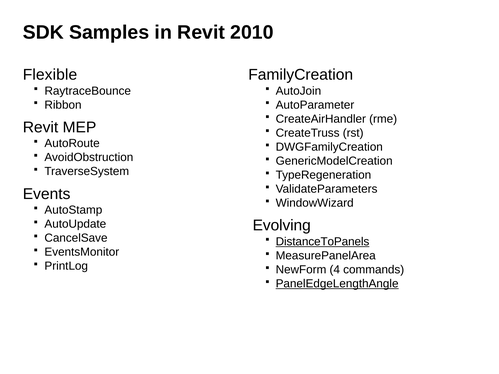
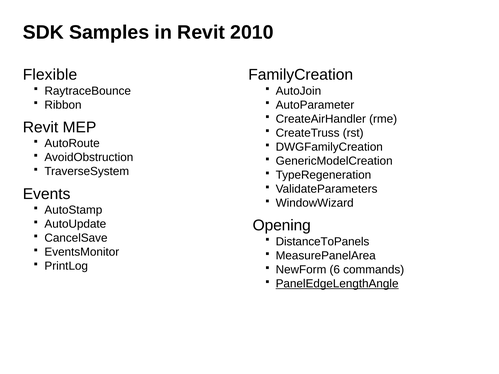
Evolving: Evolving -> Opening
DistanceToPanels underline: present -> none
4: 4 -> 6
